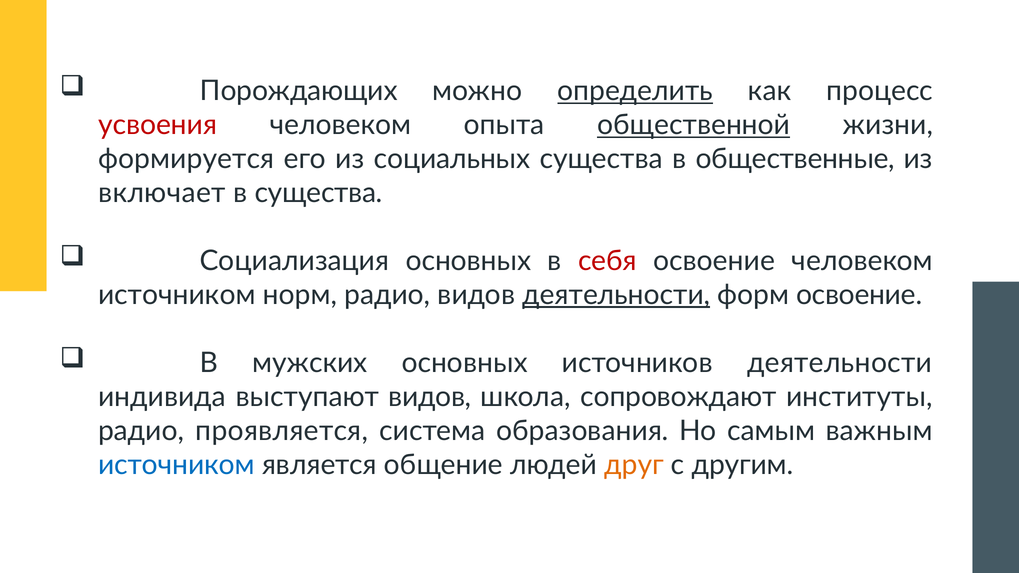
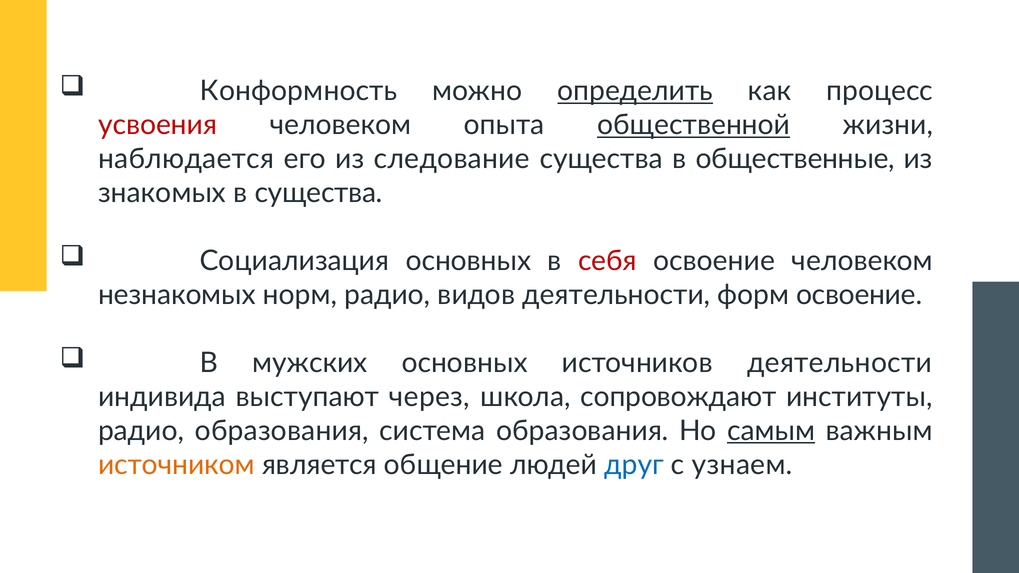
Порождающих: Порождающих -> Конформность
формируется: формируется -> наблюдается
социальных: социальных -> следование
включает: включает -> знакомых
источником at (177, 295): источником -> незнакомых
деятельности at (616, 295) underline: present -> none
выступают видов: видов -> через
радио проявляется: проявляется -> образования
самым underline: none -> present
источником at (176, 465) colour: blue -> orange
друг colour: orange -> blue
другим: другим -> узнаем
